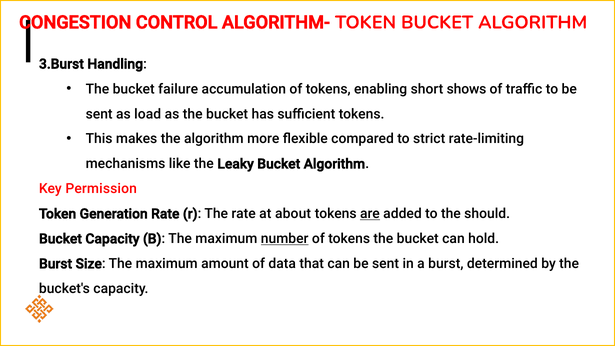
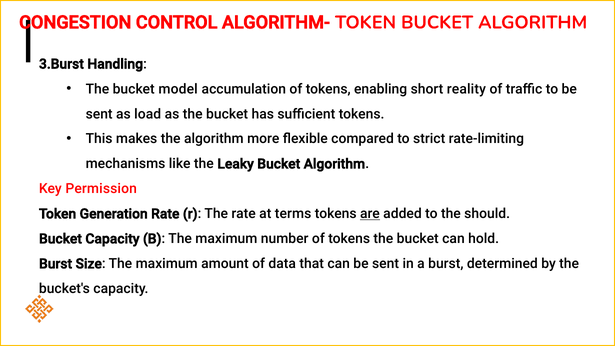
failure: failure -> model
shows: shows -> reality
about: about -> terms
number underline: present -> none
